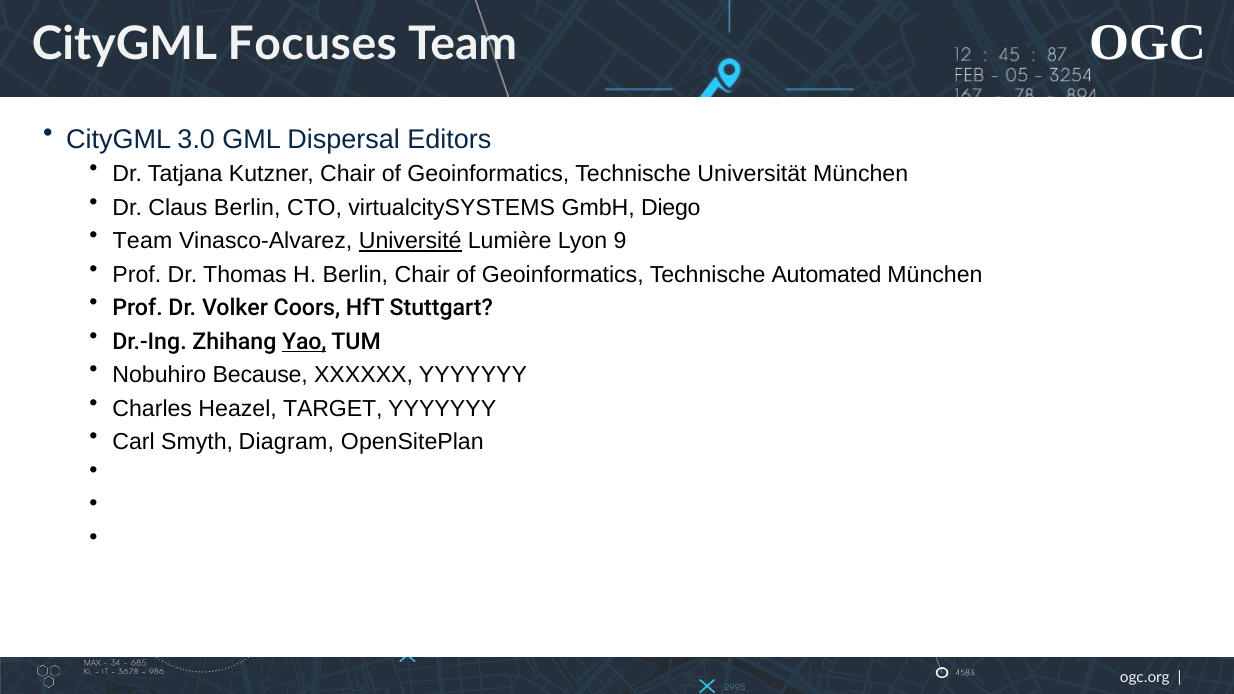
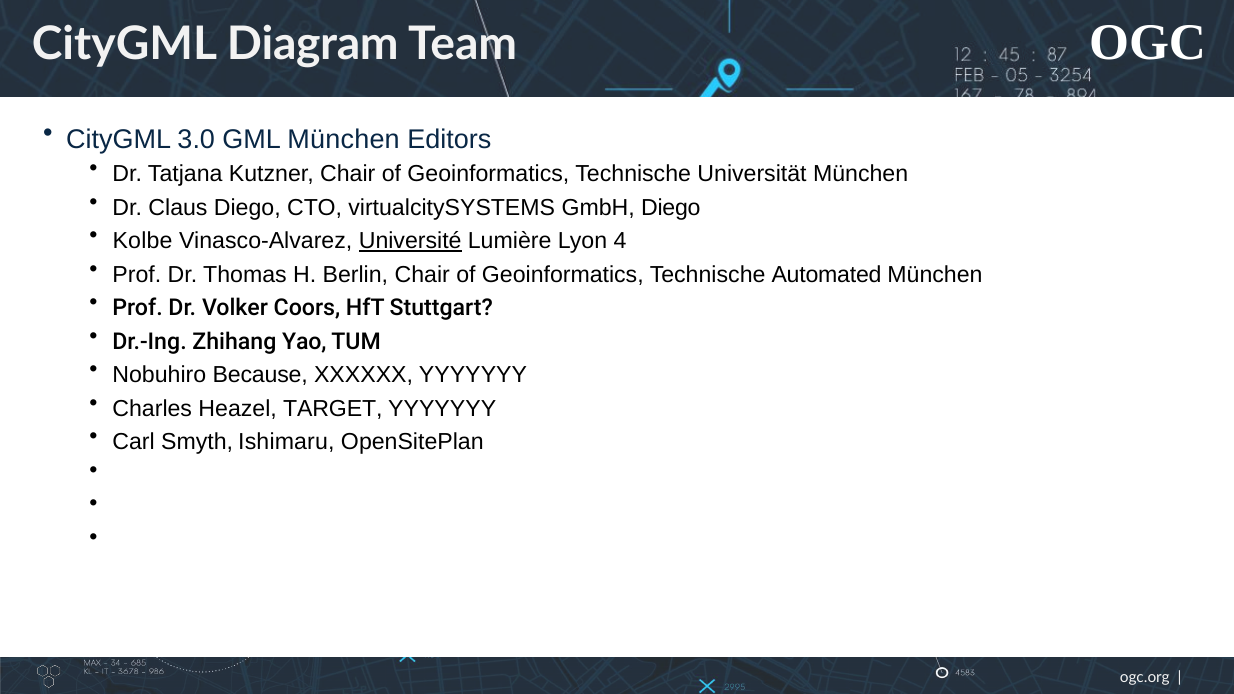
Focuses: Focuses -> Diagram
GML Dispersal: Dispersal -> München
Claus Berlin: Berlin -> Diego
Team at (143, 241): Team -> Kolbe
9: 9 -> 4
Yao underline: present -> none
Diagram: Diagram -> Ishimaru
